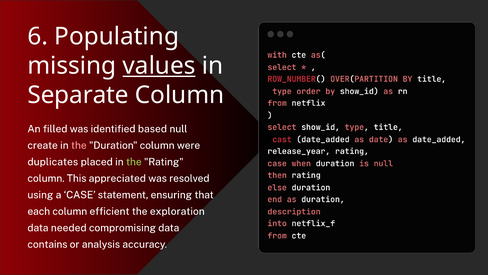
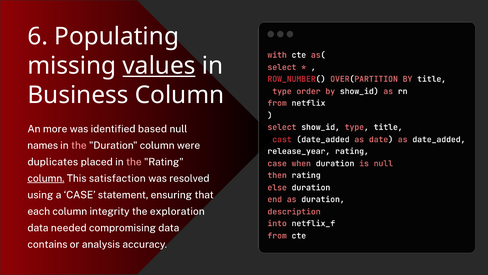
Separate: Separate -> Business
filled: filled -> more
create: create -> names
the at (134, 162) colour: light green -> pink
column at (46, 178) underline: none -> present
appreciated: appreciated -> satisfaction
efficient: efficient -> integrity
